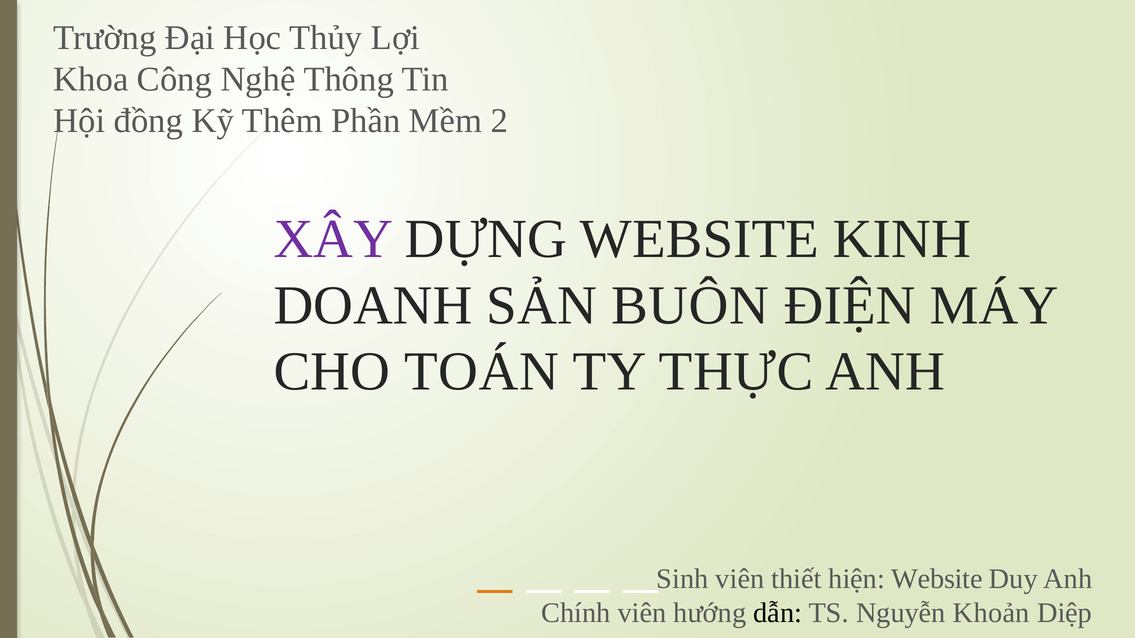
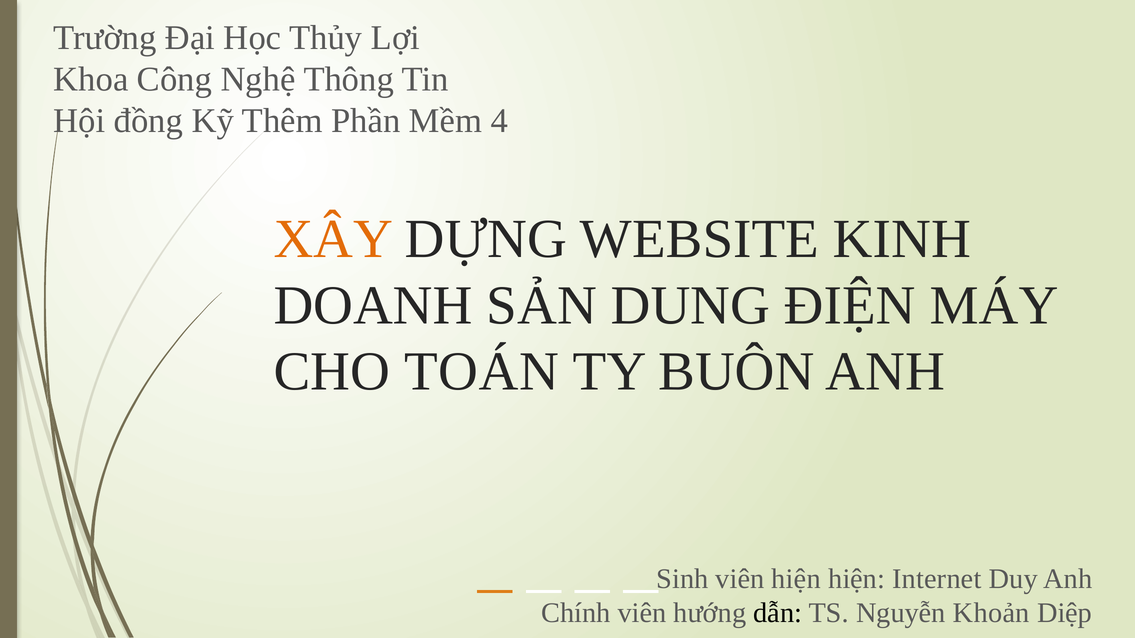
2: 2 -> 4
XÂY colour: purple -> orange
BUÔN: BUÔN -> DUNG
THỰC: THỰC -> BUÔN
viên thiết: thiết -> hiện
hiện Website: Website -> Internet
